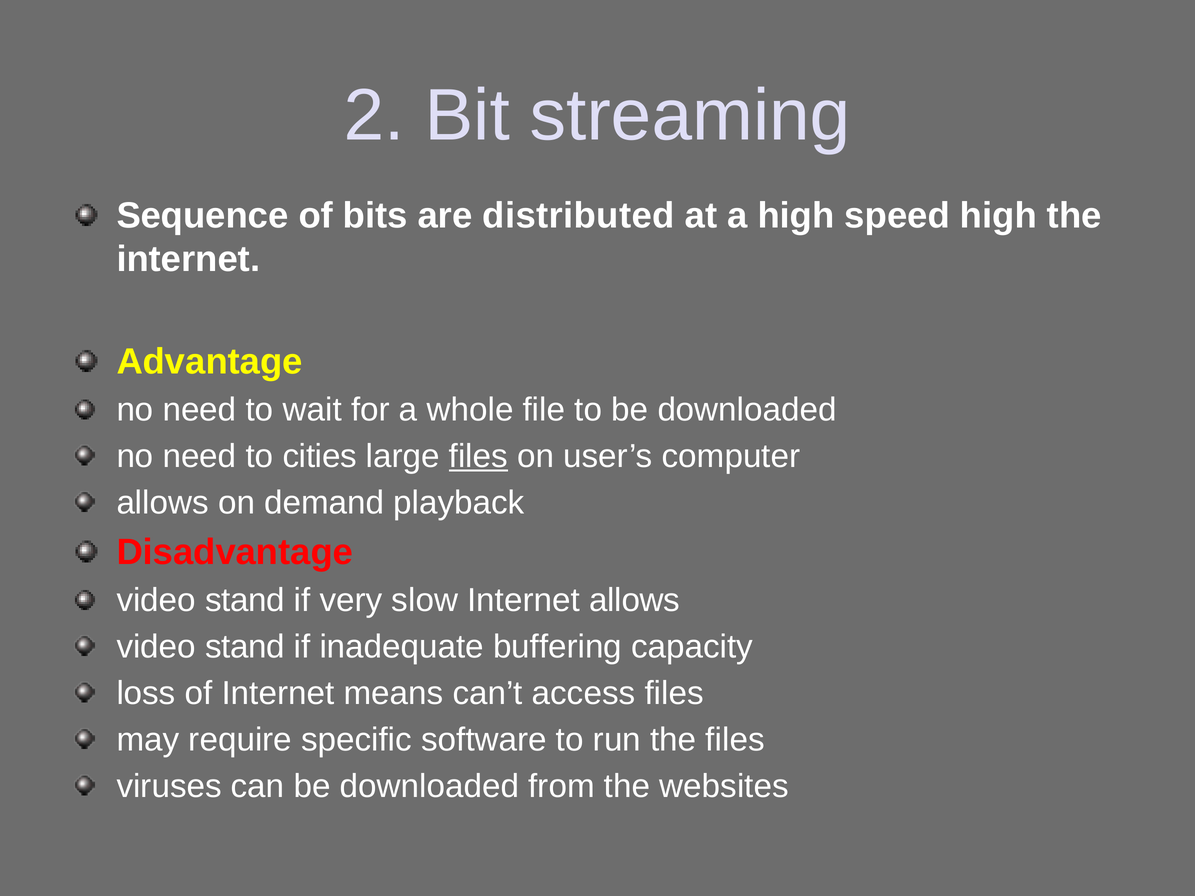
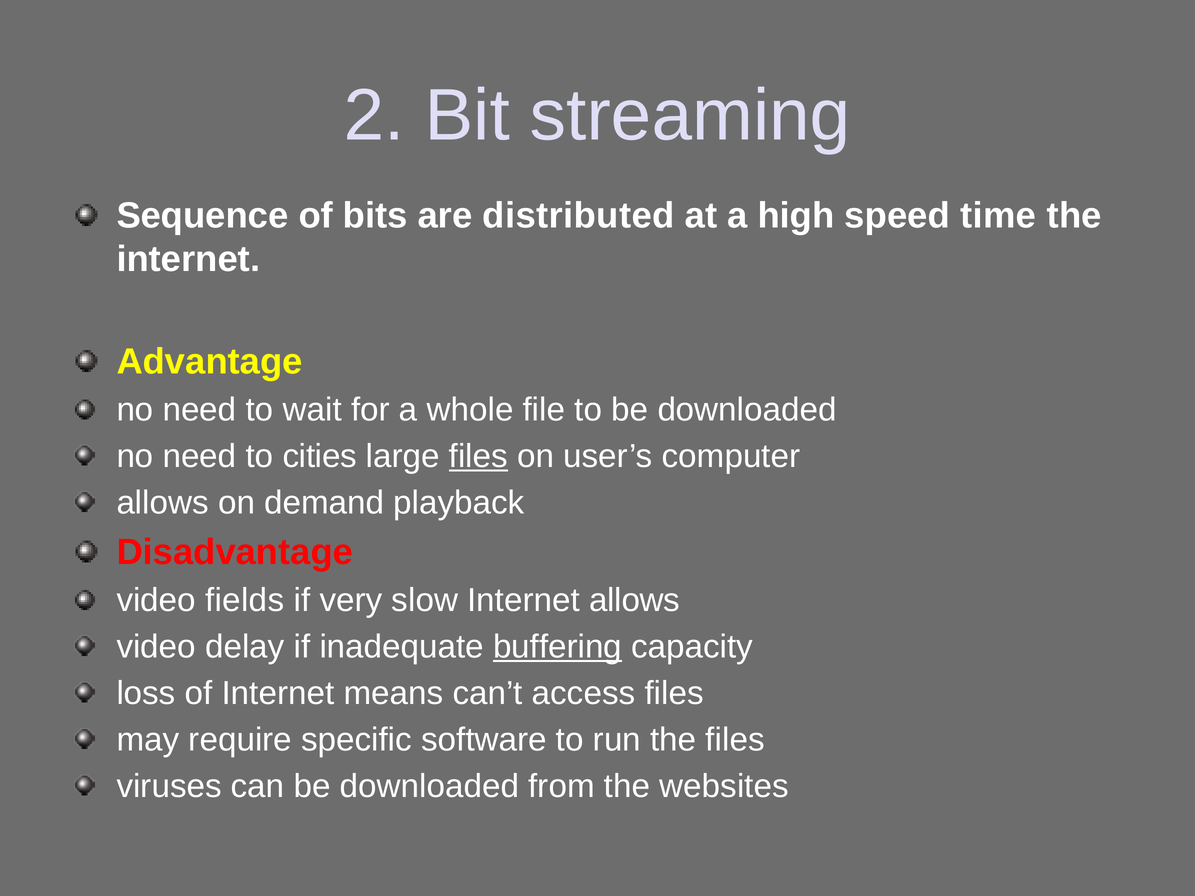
speed high: high -> time
stand at (245, 600): stand -> fields
stand at (245, 647): stand -> delay
buffering underline: none -> present
